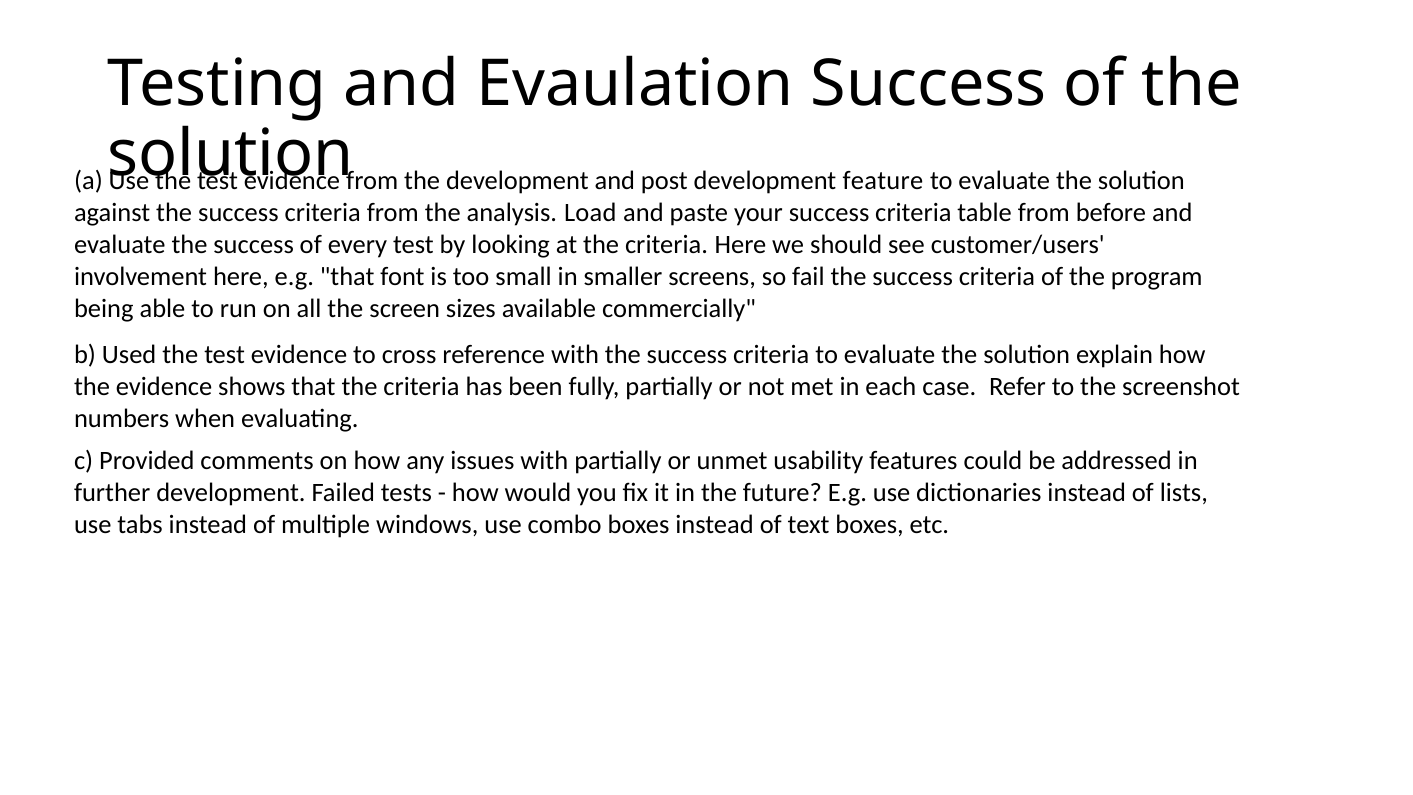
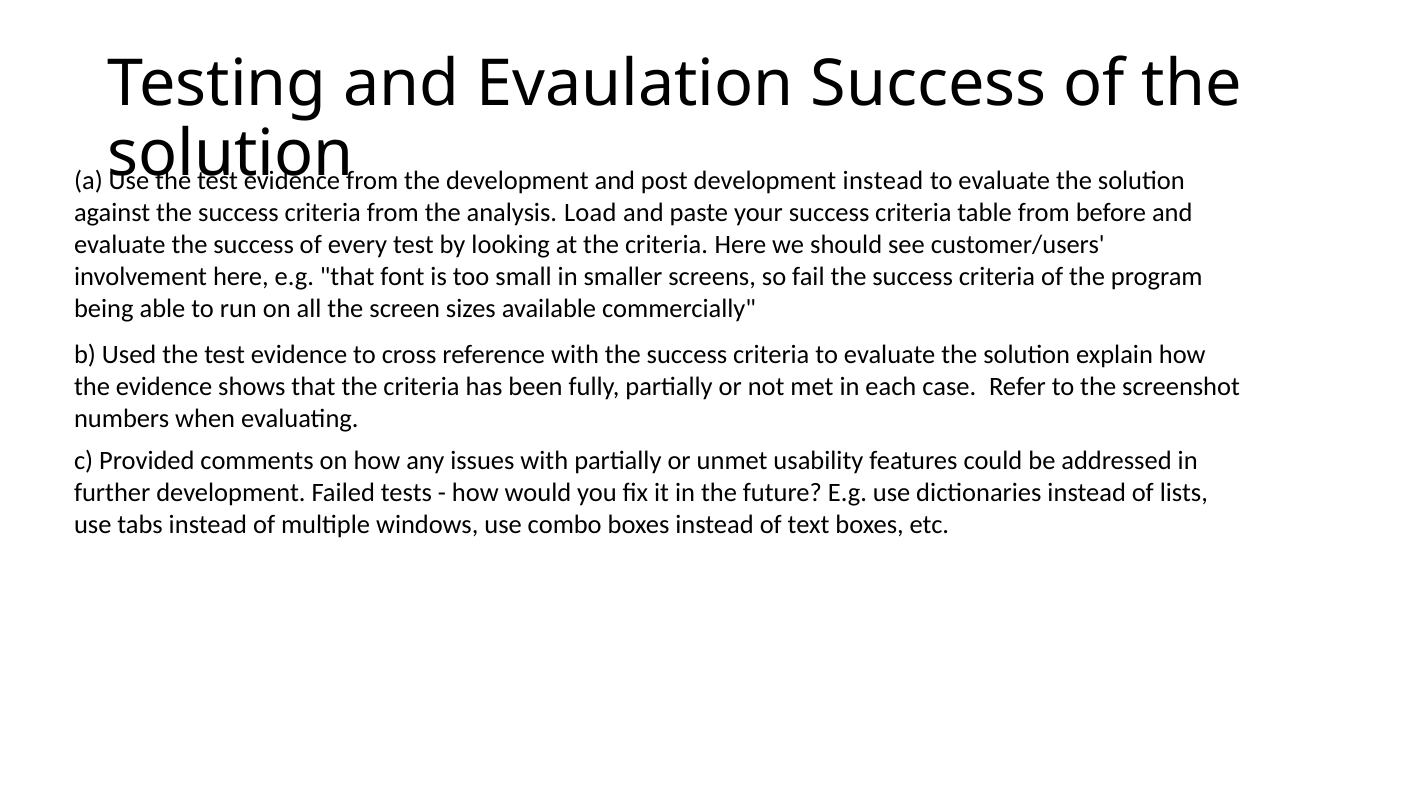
development feature: feature -> instead
